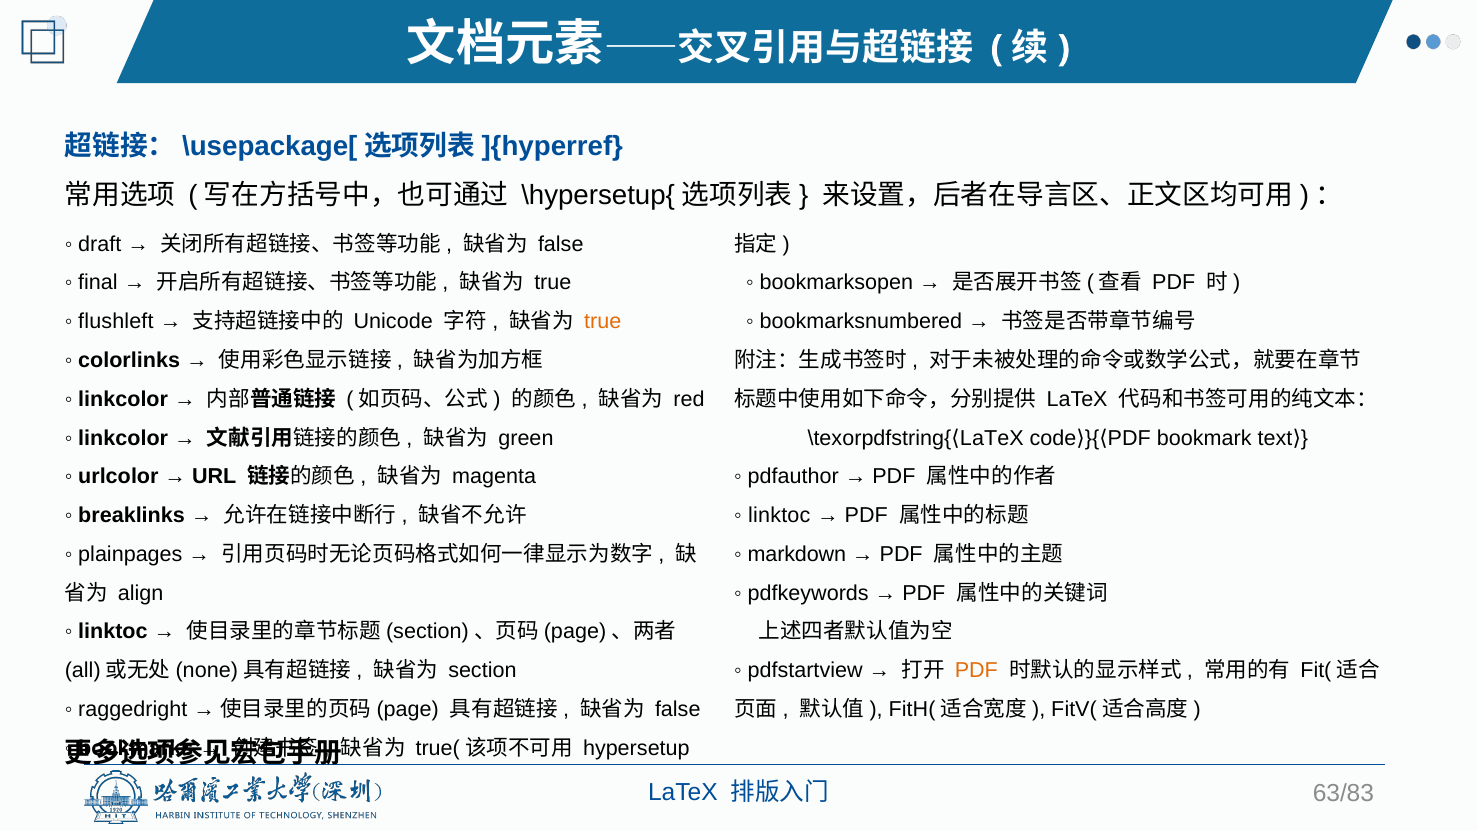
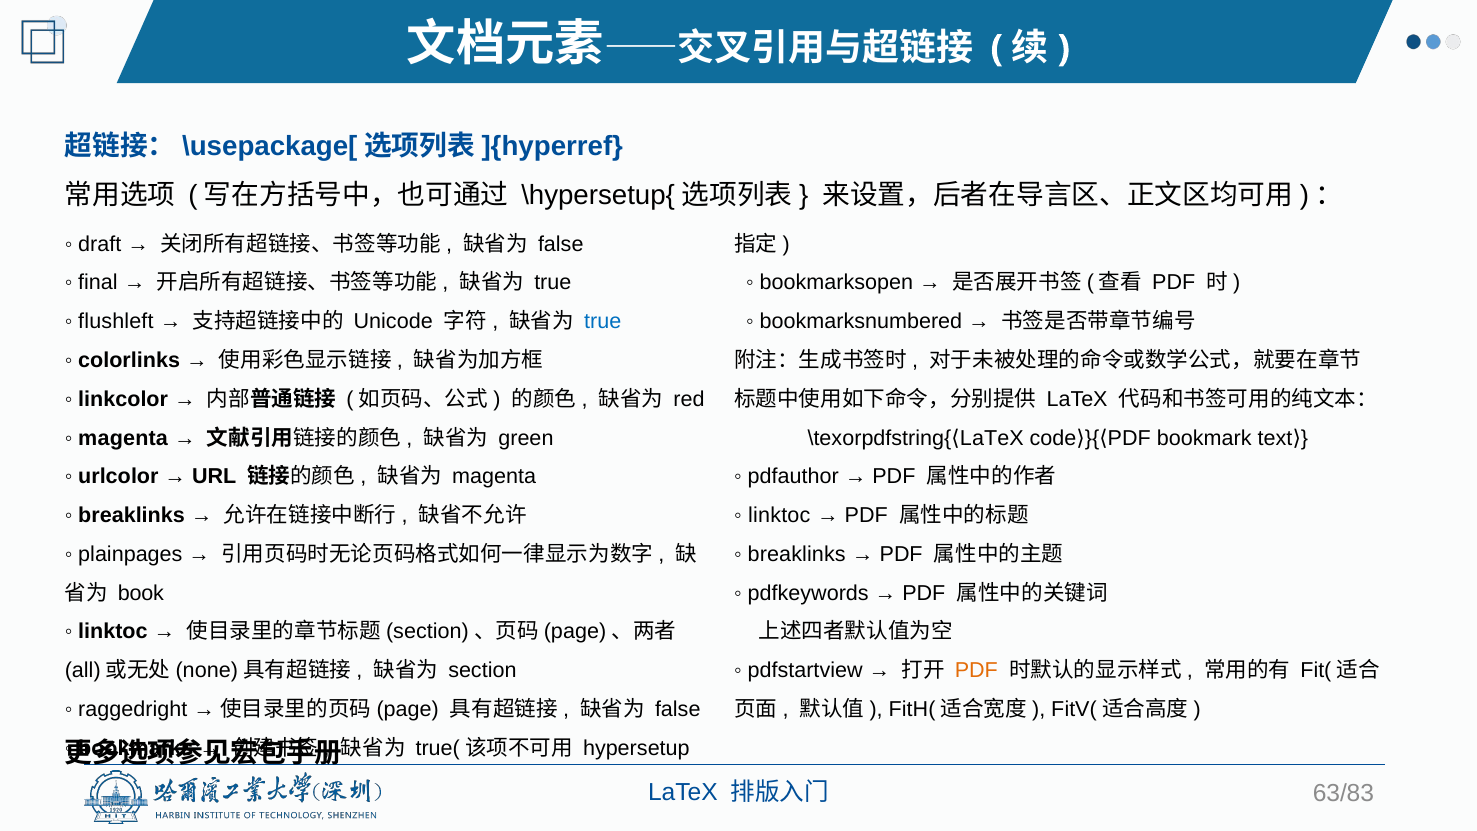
true at (603, 322) colour: orange -> blue
linkcolor at (123, 438): linkcolor -> magenta
markdown at (797, 554): markdown -> breaklinks
align: align -> book
